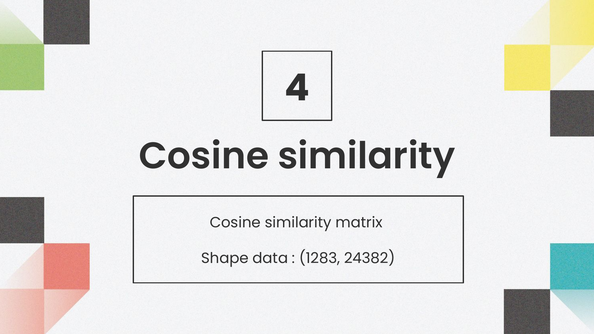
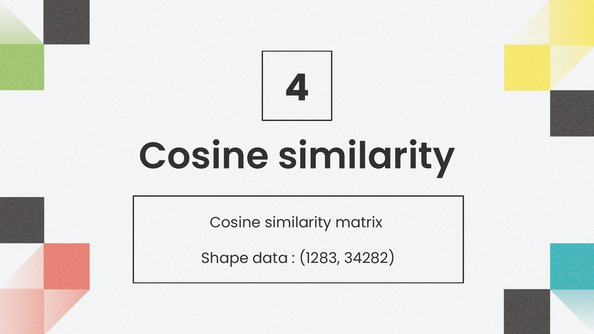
24382: 24382 -> 34282
